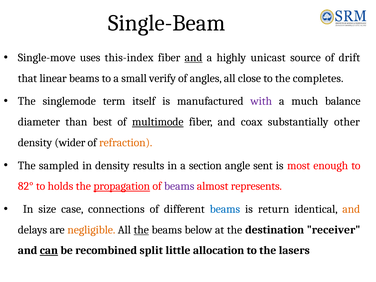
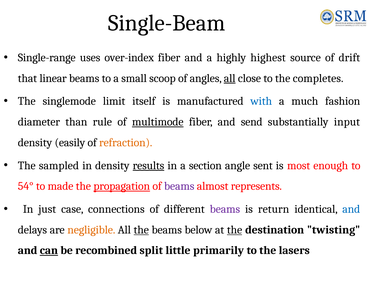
Single-move: Single-move -> Single-range
this-index: this-index -> over-index
and at (194, 58) underline: present -> none
unicast: unicast -> highest
verify: verify -> scoop
all at (230, 78) underline: none -> present
term: term -> limit
with colour: purple -> blue
balance: balance -> fashion
best: best -> rule
coax: coax -> send
other: other -> input
wider: wider -> easily
results underline: none -> present
82°: 82° -> 54°
holds: holds -> made
size: size -> just
beams at (225, 209) colour: blue -> purple
and at (351, 209) colour: orange -> blue
the at (235, 230) underline: none -> present
receiver: receiver -> twisting
allocation: allocation -> primarily
